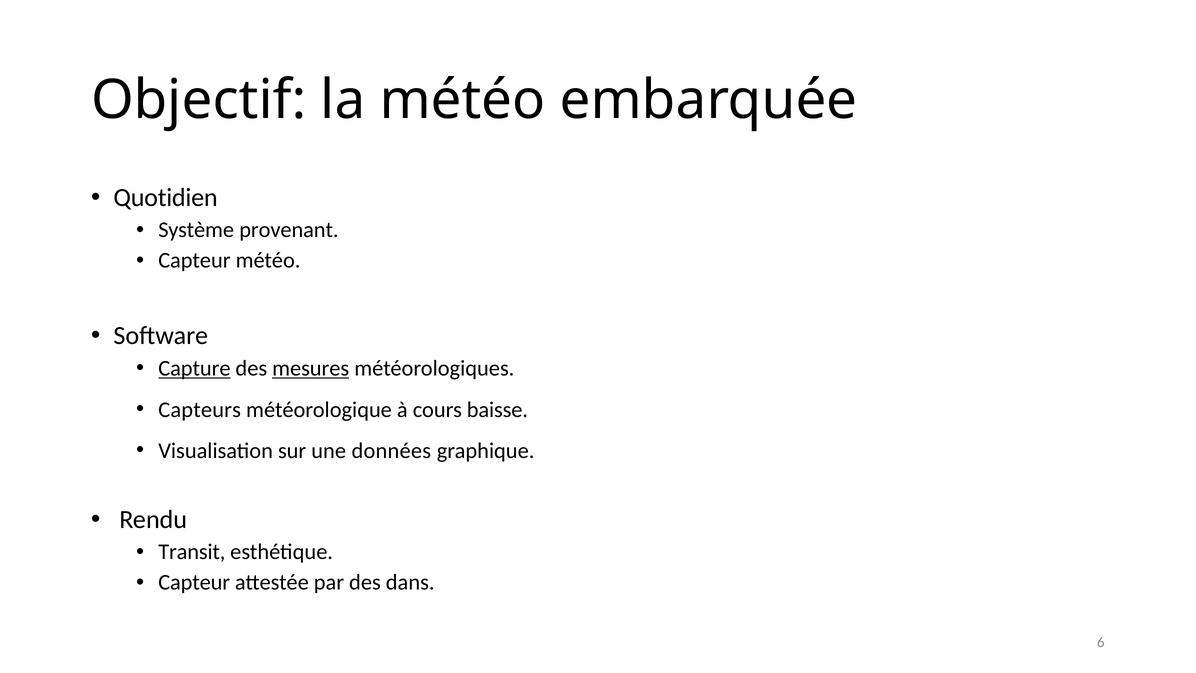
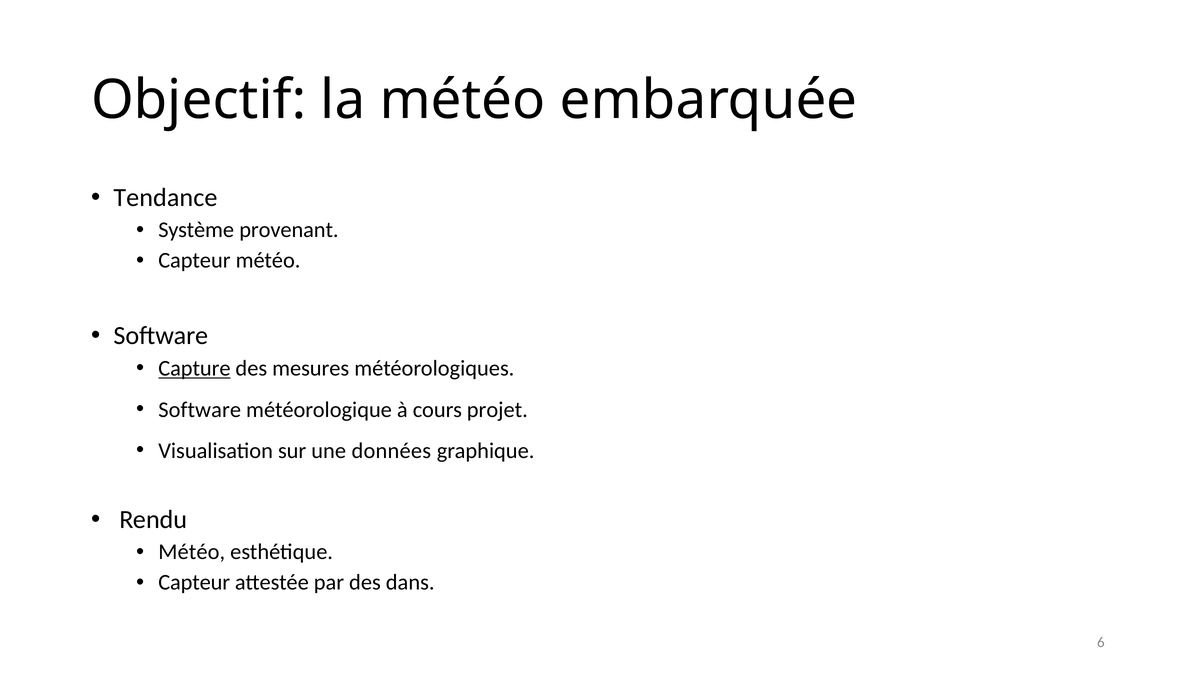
Quotidien: Quotidien -> Tendance
mesures underline: present -> none
Capteurs at (200, 410): Capteurs -> Software
baisse: baisse -> projet
Transit at (192, 552): Transit -> Météo
